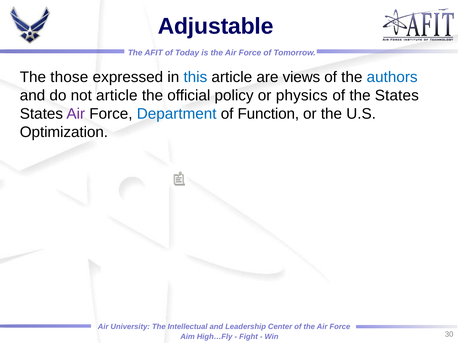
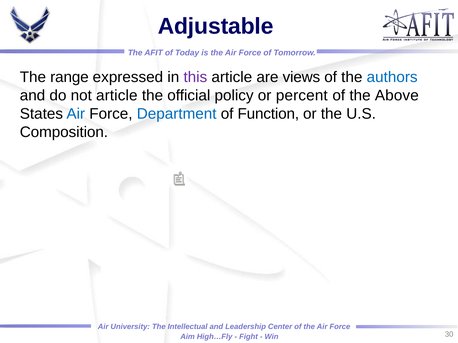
those: those -> range
this colour: blue -> purple
physics: physics -> percent
the States: States -> Above
Air at (76, 114) colour: purple -> blue
Optimization: Optimization -> Composition
